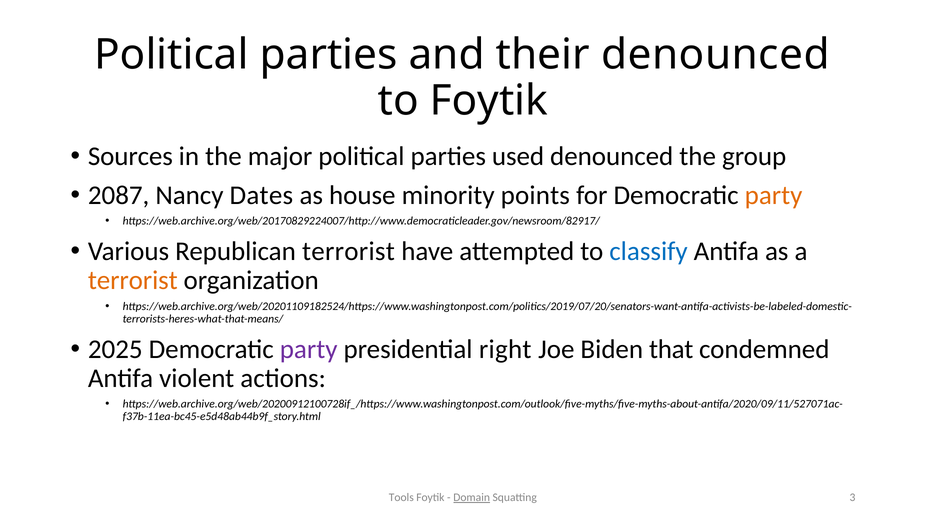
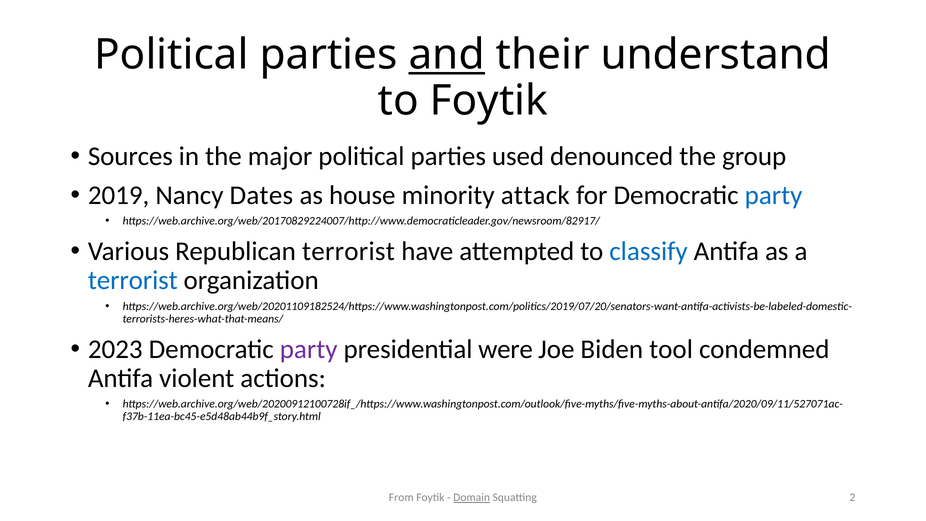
and underline: none -> present
their denounced: denounced -> understand
2087: 2087 -> 2019
points: points -> attack
party at (774, 195) colour: orange -> blue
terrorist at (133, 280) colour: orange -> blue
2025: 2025 -> 2023
right: right -> were
that: that -> tool
Tools: Tools -> From
3: 3 -> 2
